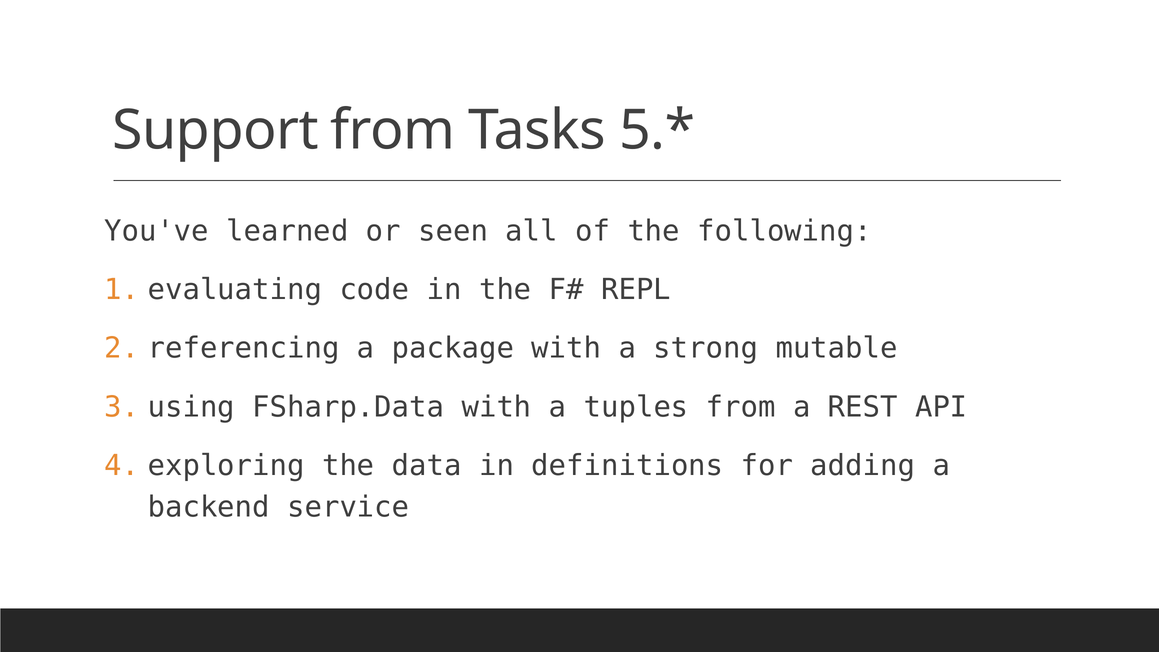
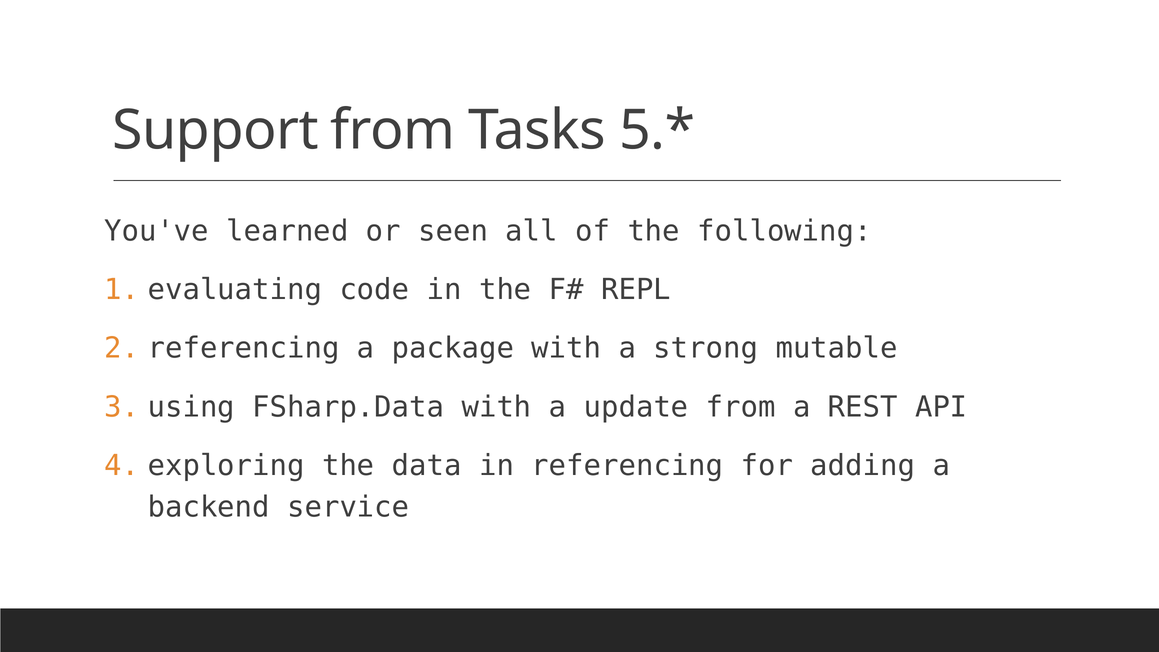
tuples: tuples -> update
in definitions: definitions -> referencing
